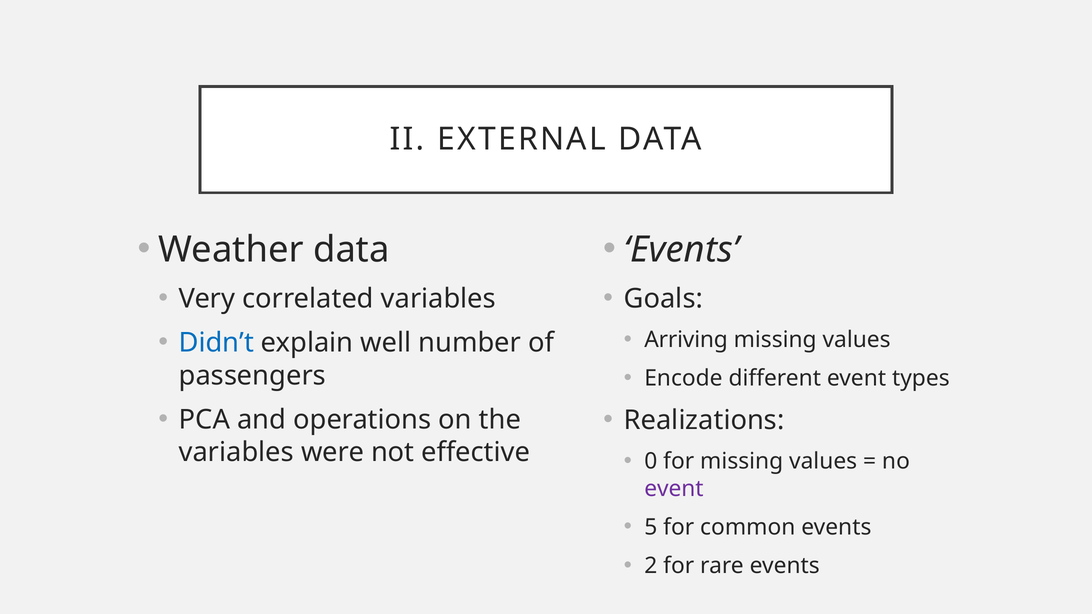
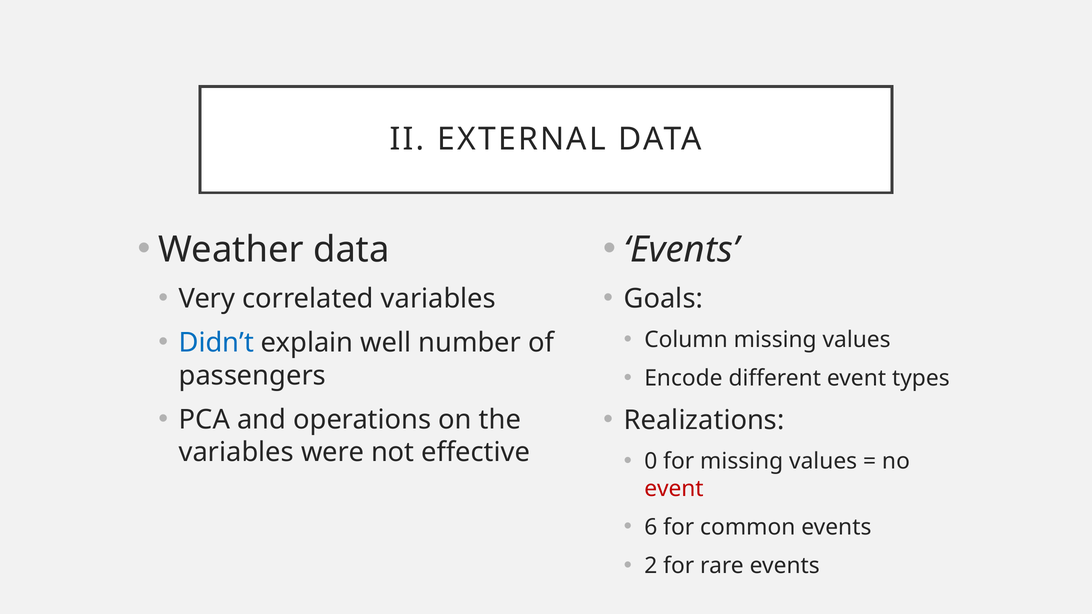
Arriving: Arriving -> Column
event at (674, 489) colour: purple -> red
5: 5 -> 6
